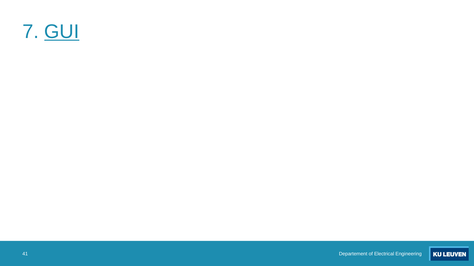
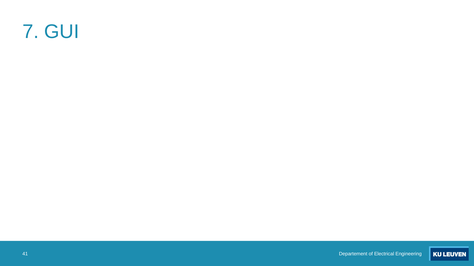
GUI underline: present -> none
